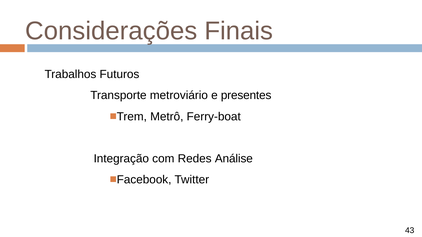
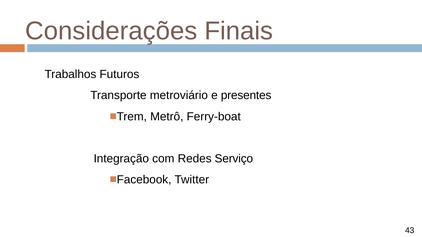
Análise: Análise -> Serviço
